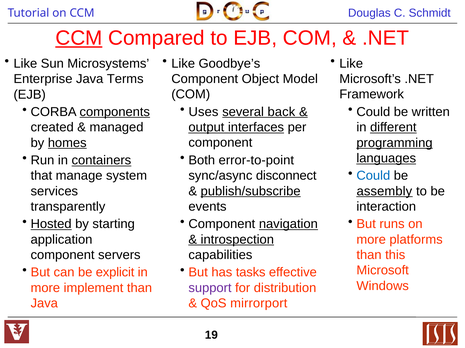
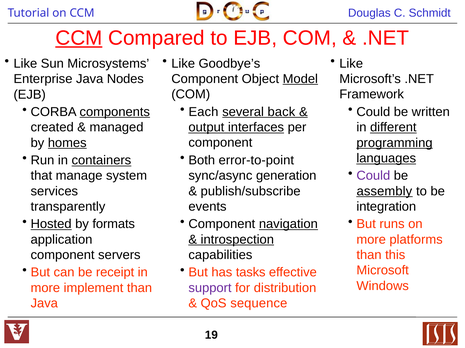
Model underline: none -> present
Terms: Terms -> Nodes
Uses: Uses -> Each
Could at (373, 176) colour: blue -> purple
disconnect: disconnect -> generation
publish/subscribe underline: present -> none
interaction: interaction -> integration
starting: starting -> formats
explicit: explicit -> receipt
mirrorport: mirrorport -> sequence
